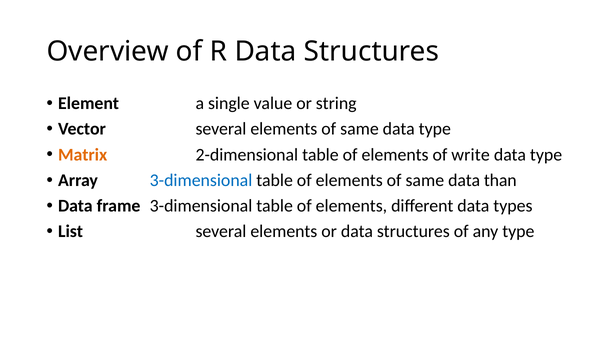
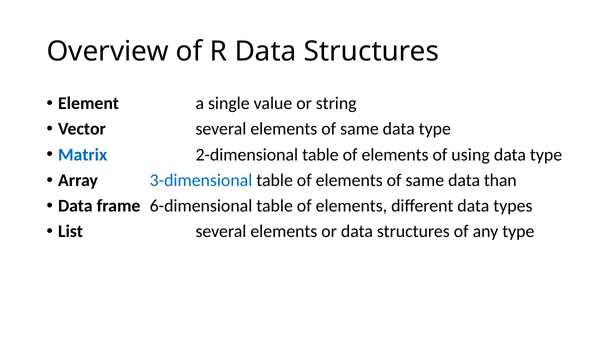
Matrix colour: orange -> blue
write: write -> using
frame 3-dimensional: 3-dimensional -> 6-dimensional
